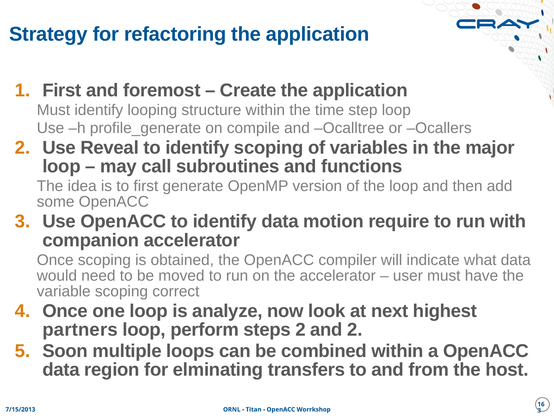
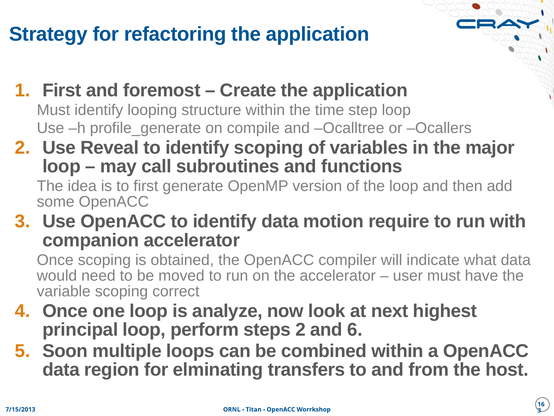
partners: partners -> principal
and 2: 2 -> 6
